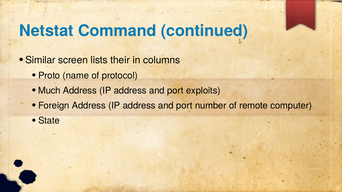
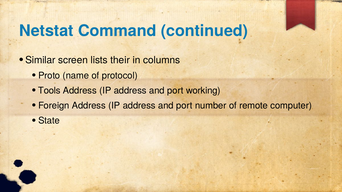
Much: Much -> Tools
exploits: exploits -> working
